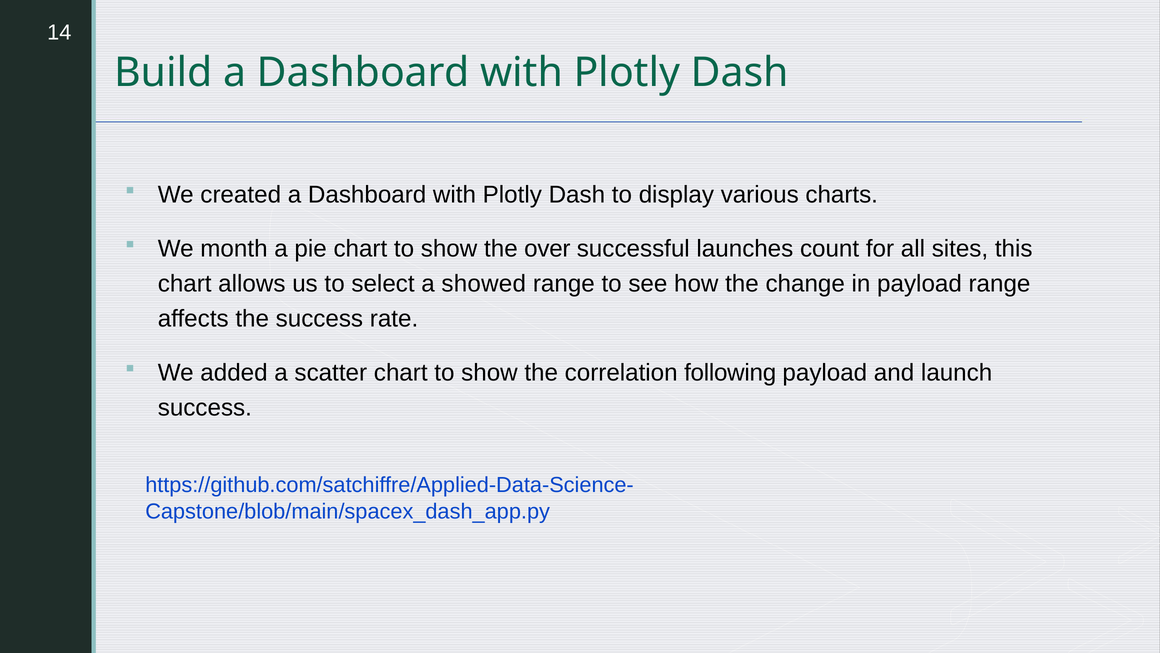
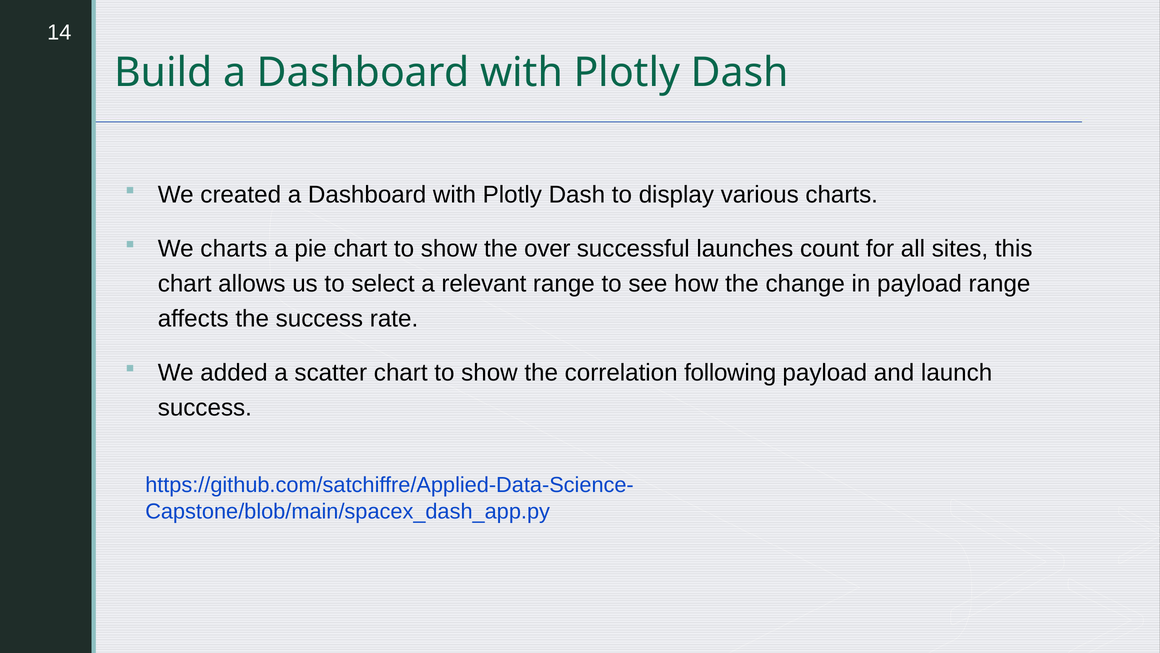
We month: month -> charts
showed: showed -> relevant
